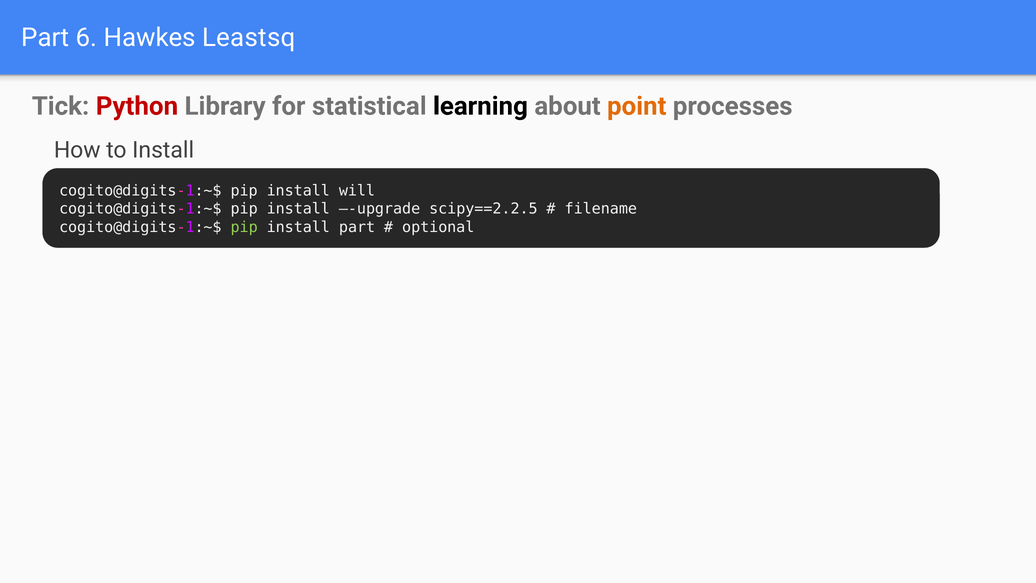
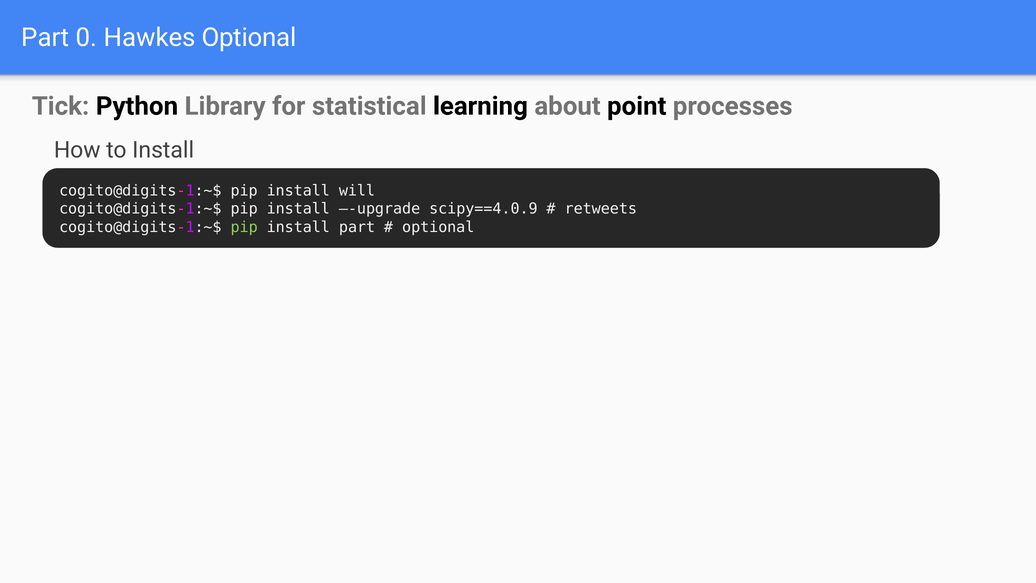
6: 6 -> 0
Hawkes Leastsq: Leastsq -> Optional
Python colour: red -> black
point colour: orange -> black
scipy==2.2.5: scipy==2.2.5 -> scipy==4.0.9
filename: filename -> retweets
